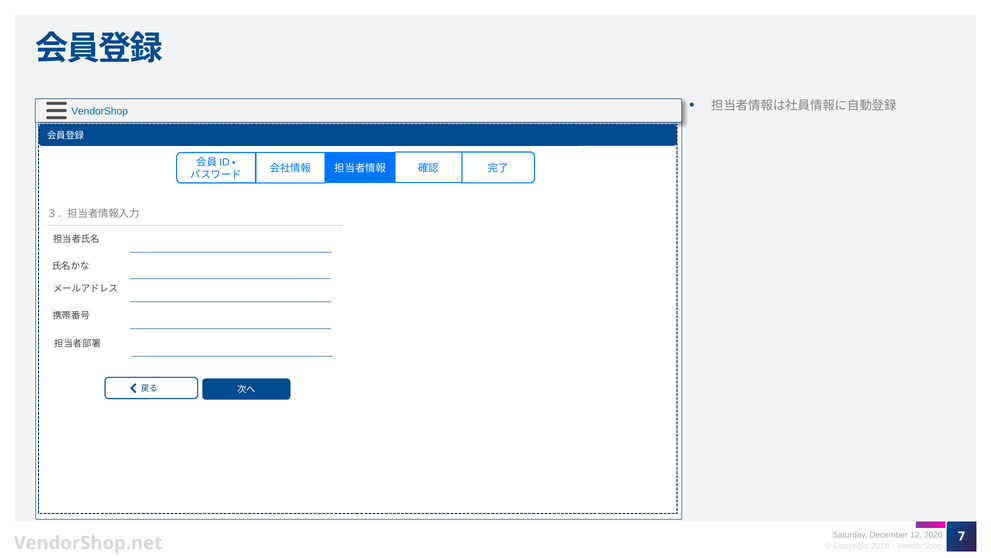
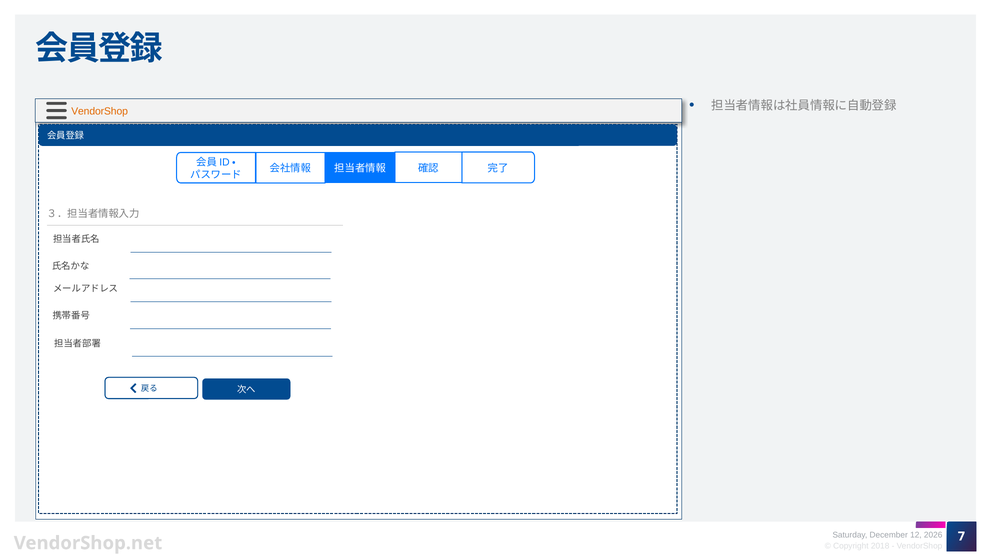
VendorShop at (100, 111) colour: blue -> orange
